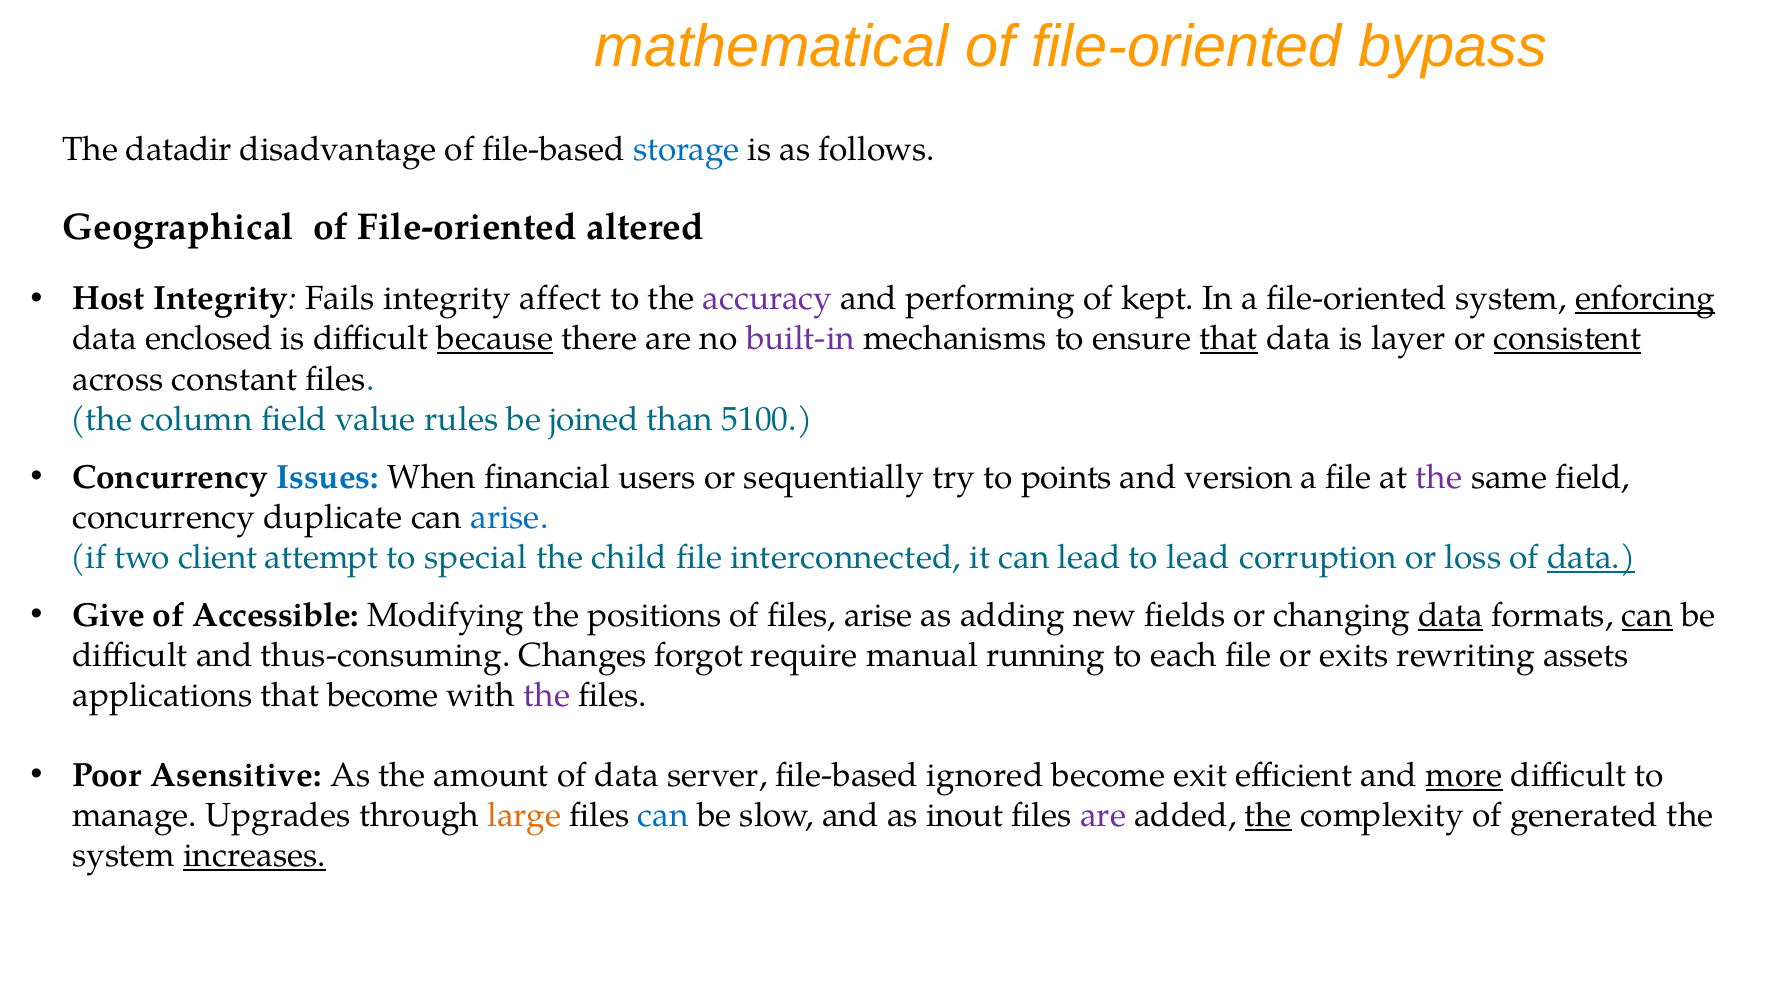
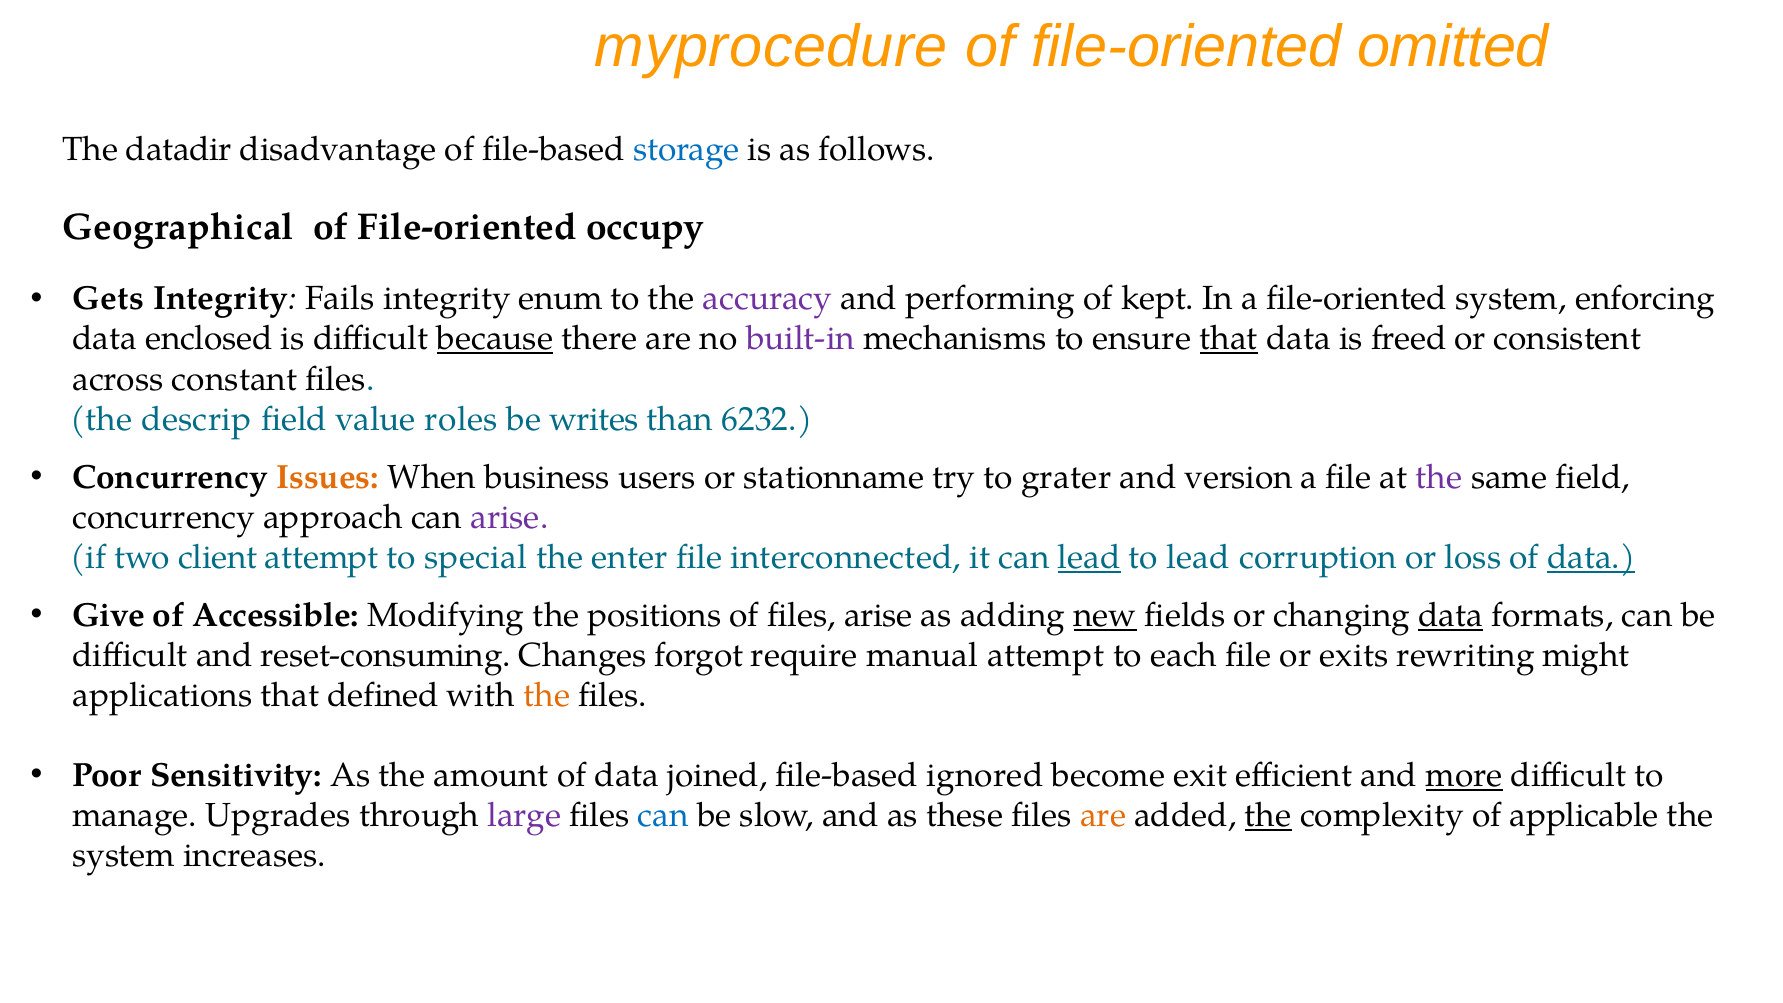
mathematical: mathematical -> myprocedure
bypass: bypass -> omitted
altered: altered -> occupy
Host: Host -> Gets
affect: affect -> enum
enforcing underline: present -> none
layer: layer -> freed
consistent underline: present -> none
column: column -> descrip
rules: rules -> roles
joined: joined -> writes
5100: 5100 -> 6232
Issues colour: blue -> orange
financial: financial -> business
sequentially: sequentially -> stationname
points: points -> grater
duplicate: duplicate -> approach
arise at (509, 517) colour: blue -> purple
child: child -> enter
lead at (1089, 557) underline: none -> present
new underline: none -> present
can at (1647, 615) underline: present -> none
thus-consuming: thus-consuming -> reset-consuming
manual running: running -> attempt
assets: assets -> might
that become: become -> defined
the at (547, 695) colour: purple -> orange
Asensitive: Asensitive -> Sensitivity
server: server -> joined
large colour: orange -> purple
inout: inout -> these
are at (1103, 816) colour: purple -> orange
generated: generated -> applicable
increases underline: present -> none
